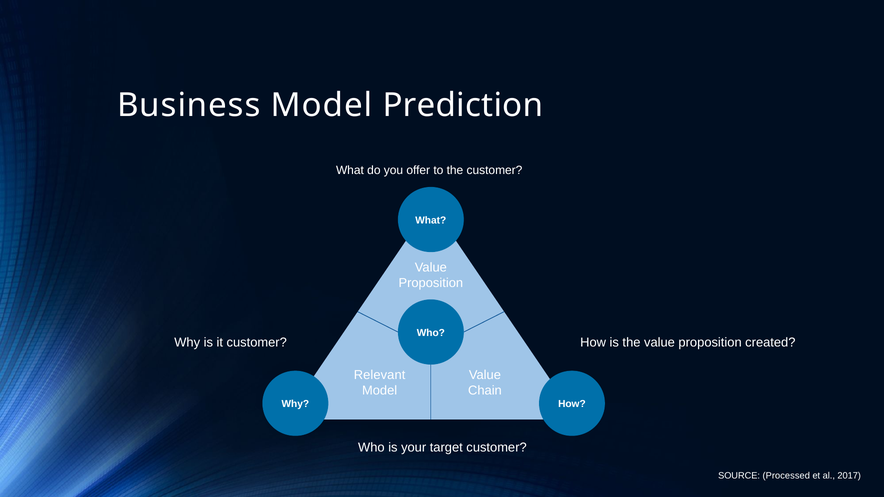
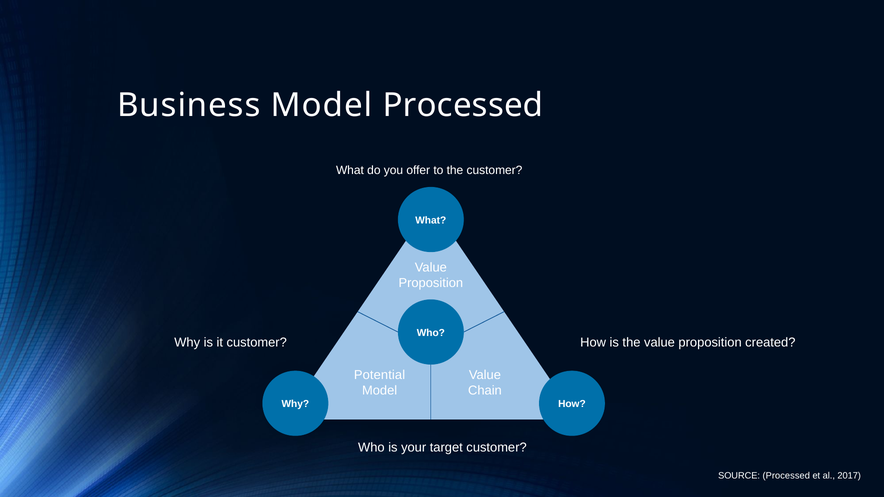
Model Prediction: Prediction -> Processed
Relevant: Relevant -> Potential
